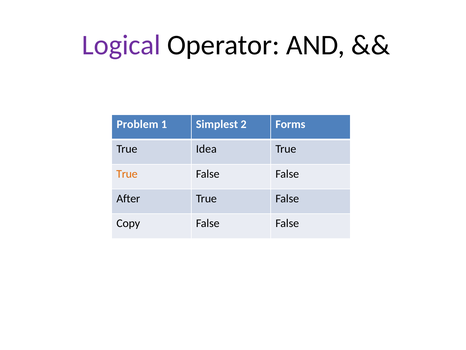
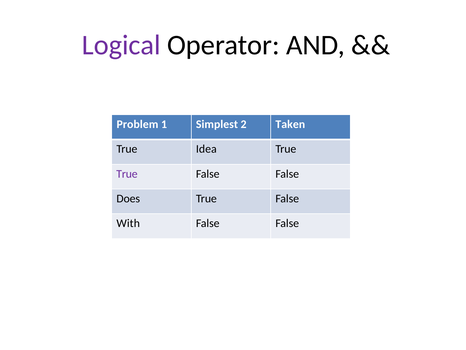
Forms: Forms -> Taken
True at (127, 174) colour: orange -> purple
After: After -> Does
Copy: Copy -> With
